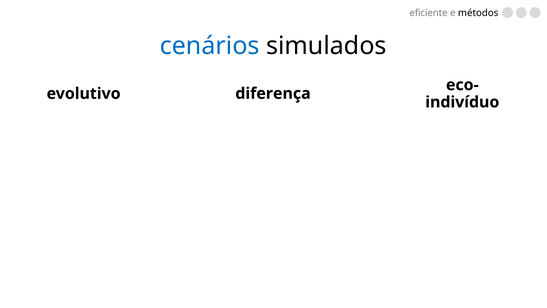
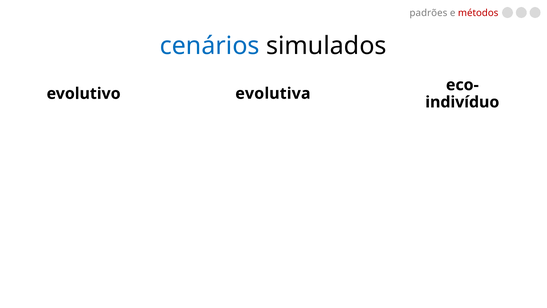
eficiente: eficiente -> padrões
métodos colour: black -> red
diferença: diferença -> evolutiva
